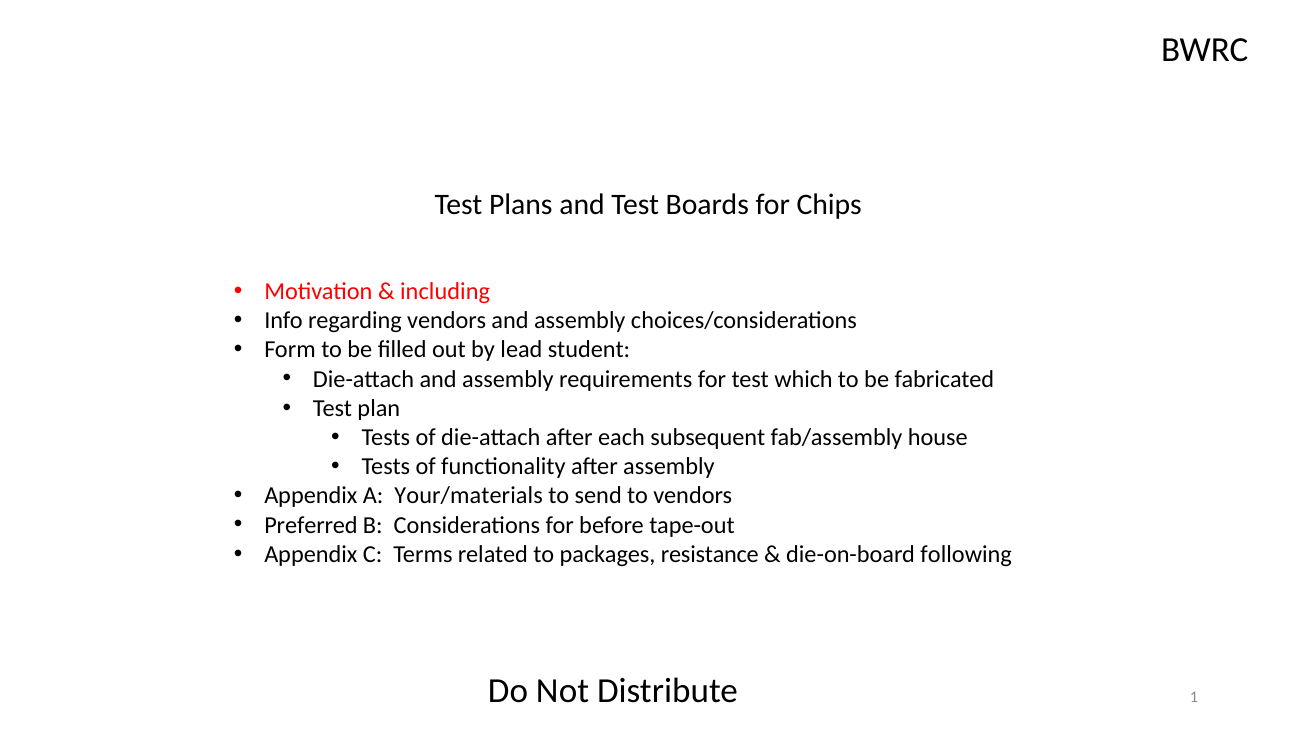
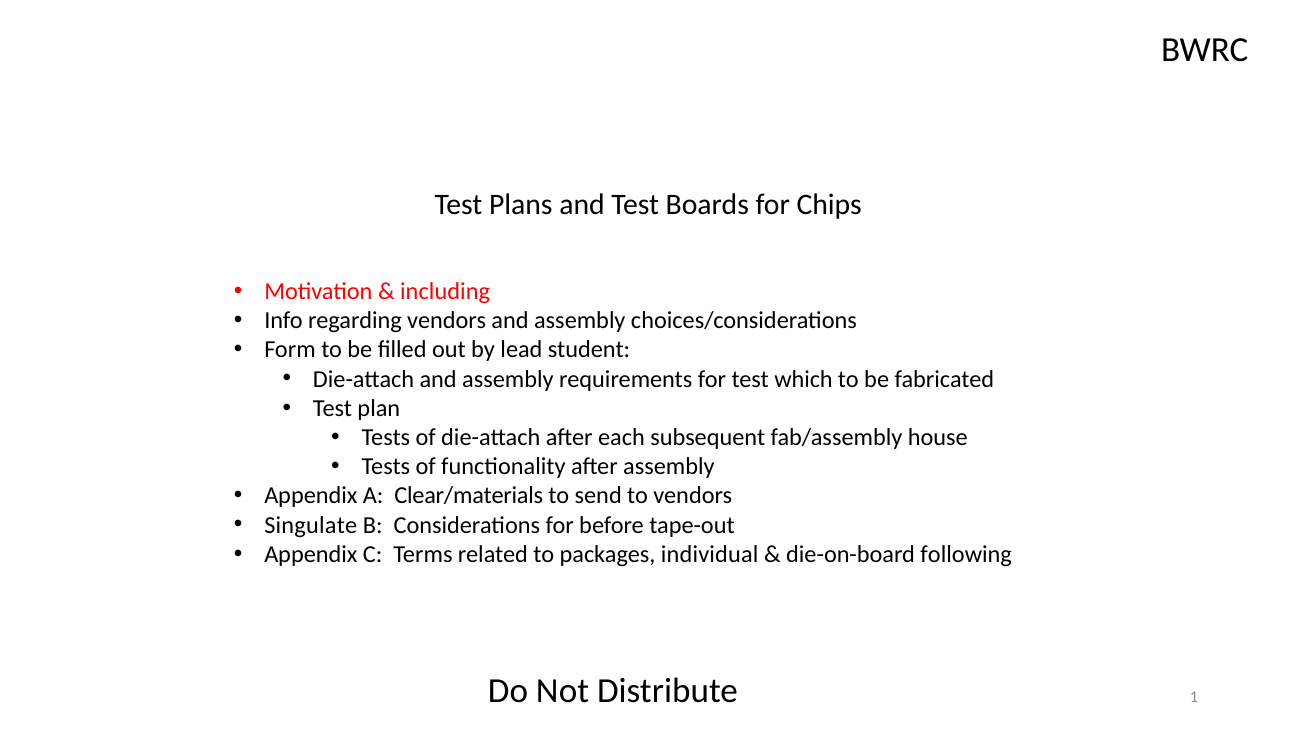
Your/materials: Your/materials -> Clear/materials
Preferred: Preferred -> Singulate
resistance: resistance -> individual
